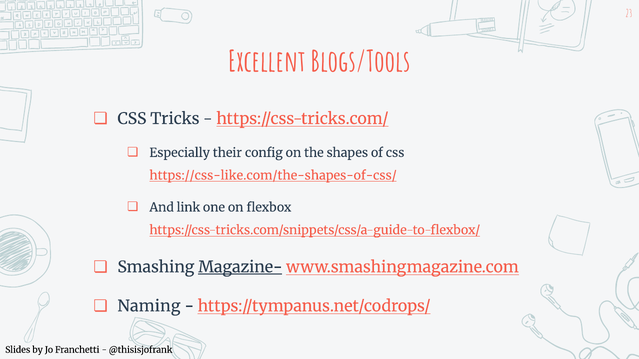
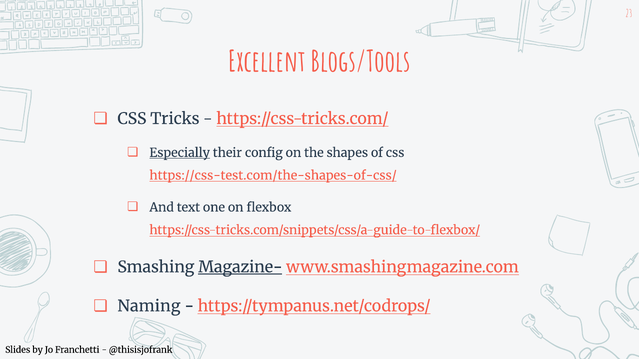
Especially underline: none -> present
https://css-like.com/the-shapes-of-css/: https://css-like.com/the-shapes-of-css/ -> https://css-test.com/the-shapes-of-css/
link: link -> text
